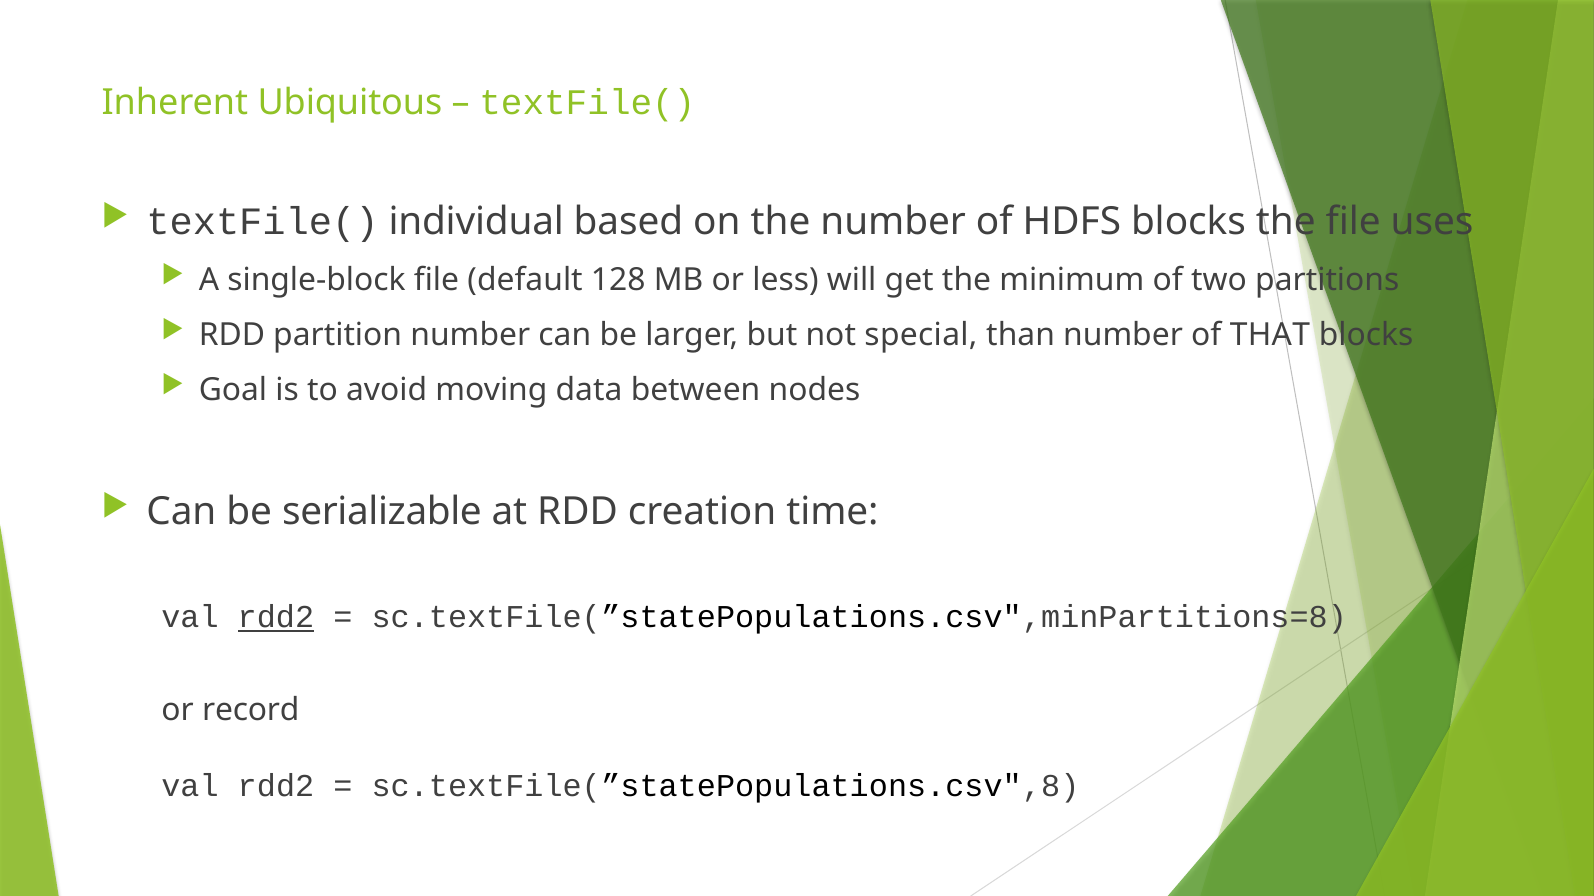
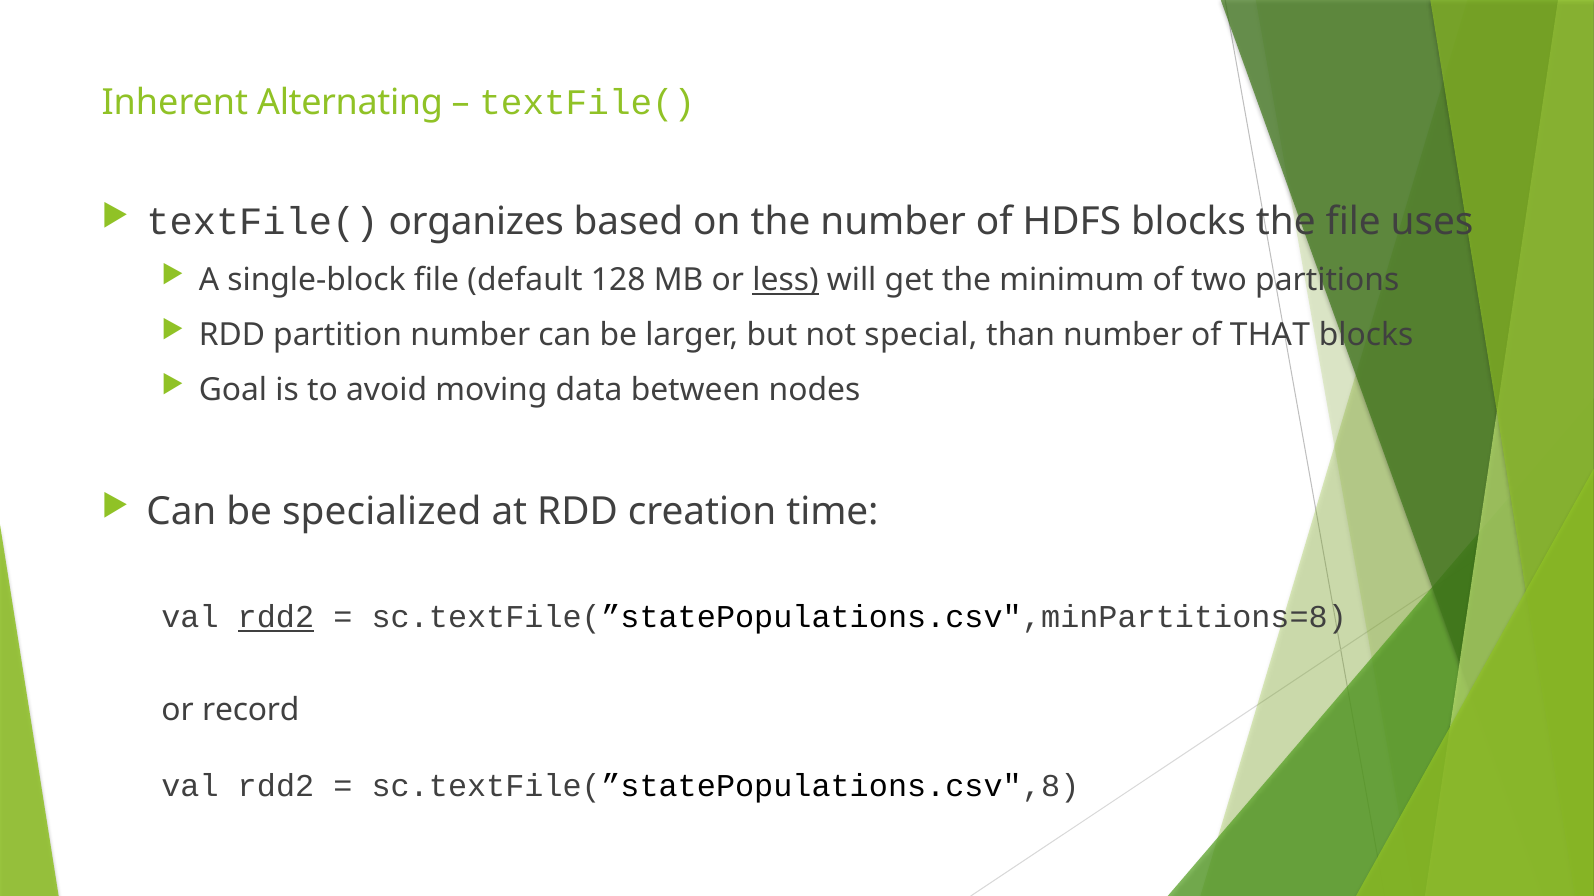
Ubiquitous: Ubiquitous -> Alternating
individual: individual -> organizes
less underline: none -> present
serializable: serializable -> specialized
